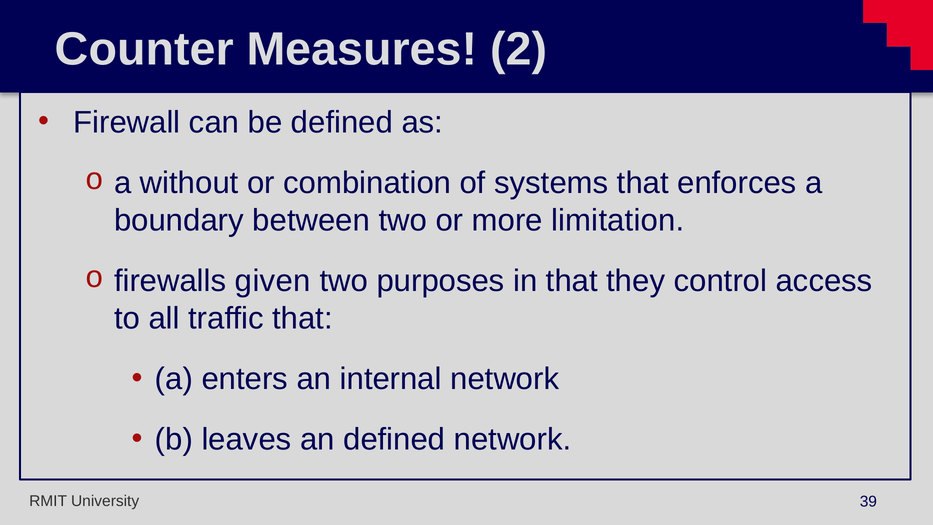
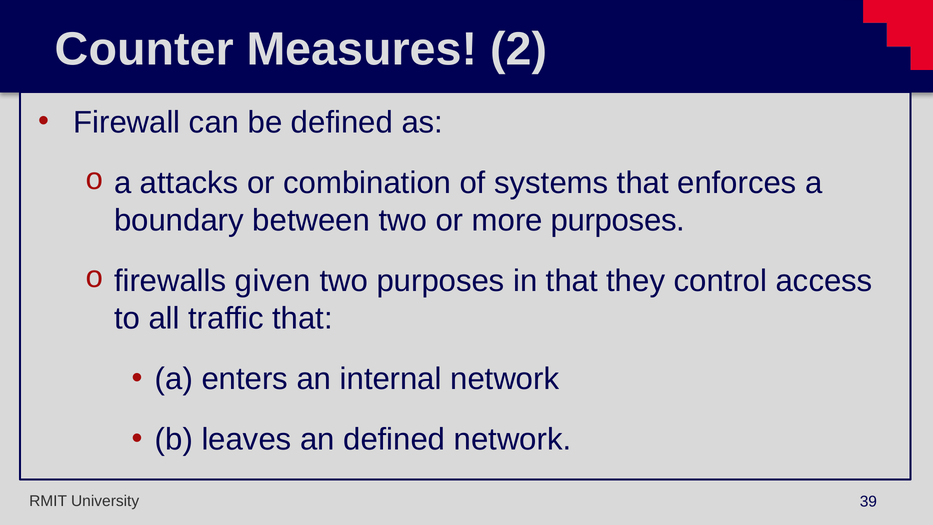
without: without -> attacks
more limitation: limitation -> purposes
